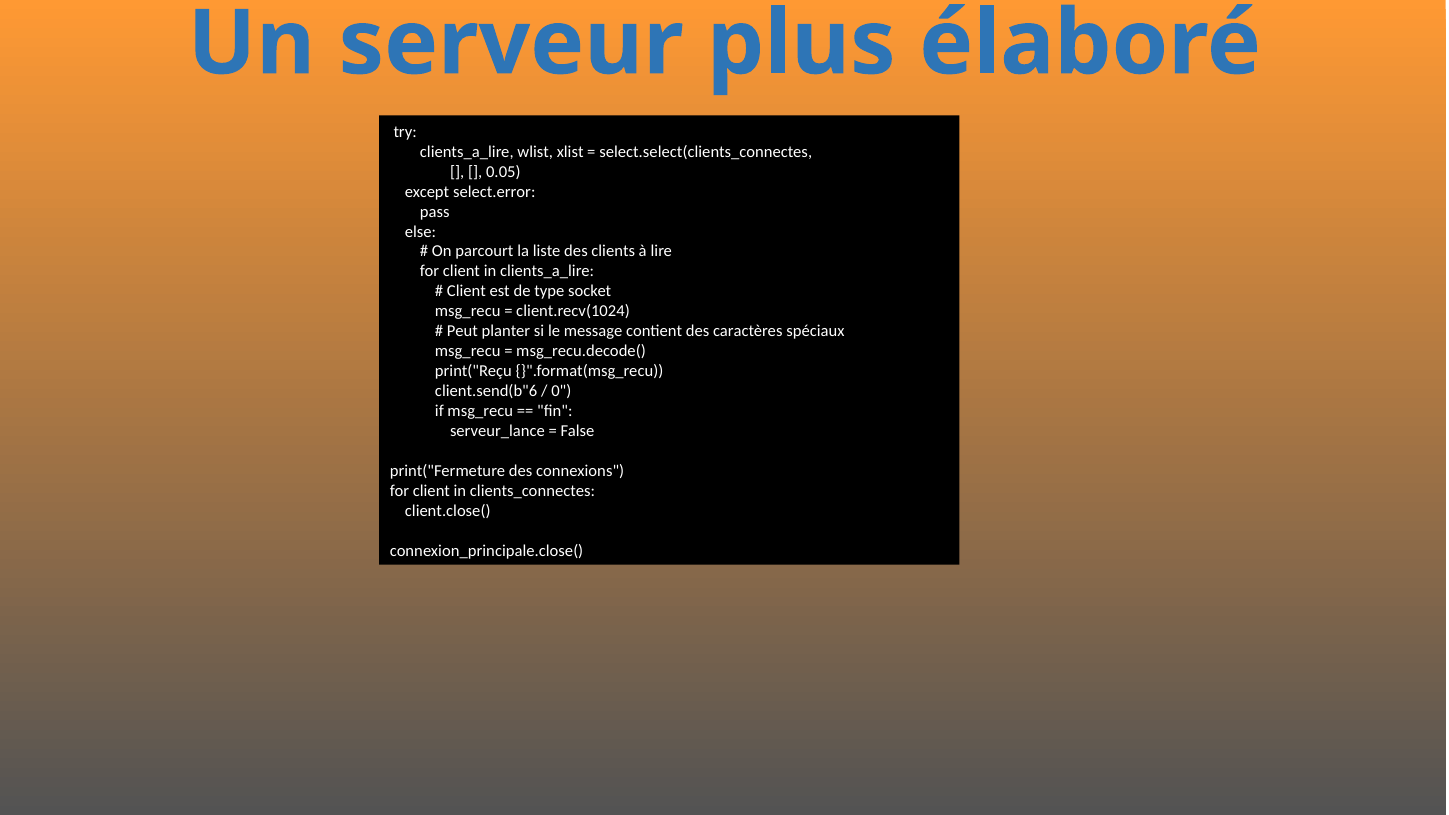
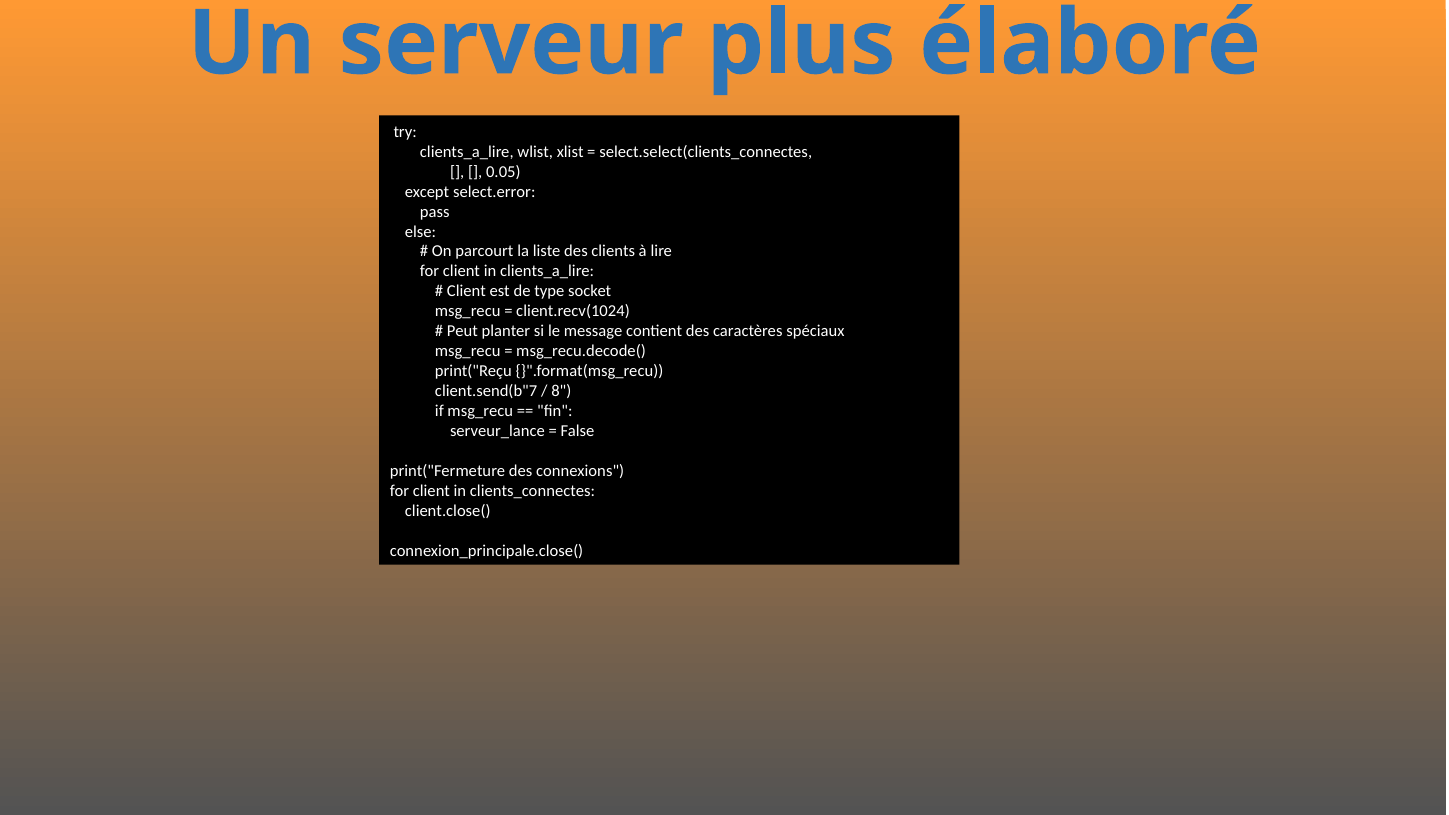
client.send(b"6: client.send(b"6 -> client.send(b"7
0: 0 -> 8
